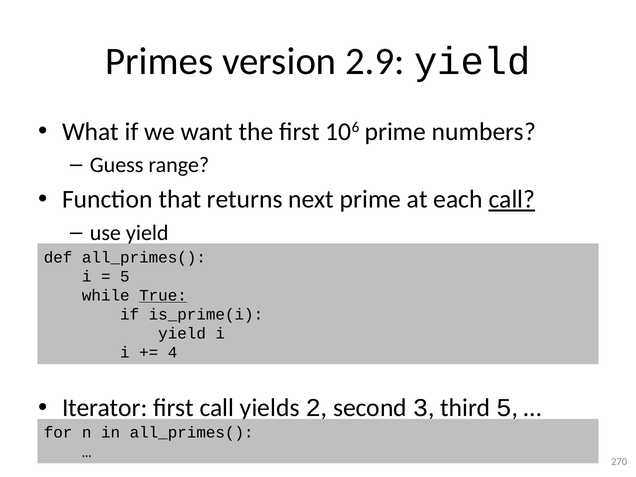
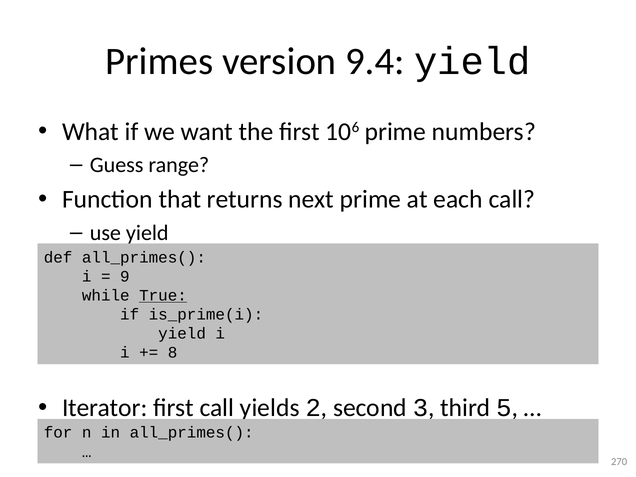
2.9: 2.9 -> 9.4
call at (512, 199) underline: present -> none
5 at (125, 276): 5 -> 9
4: 4 -> 8
